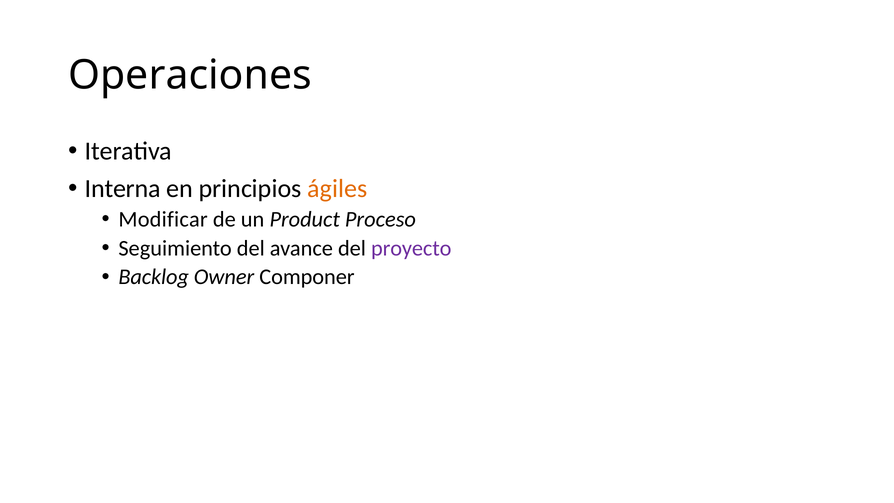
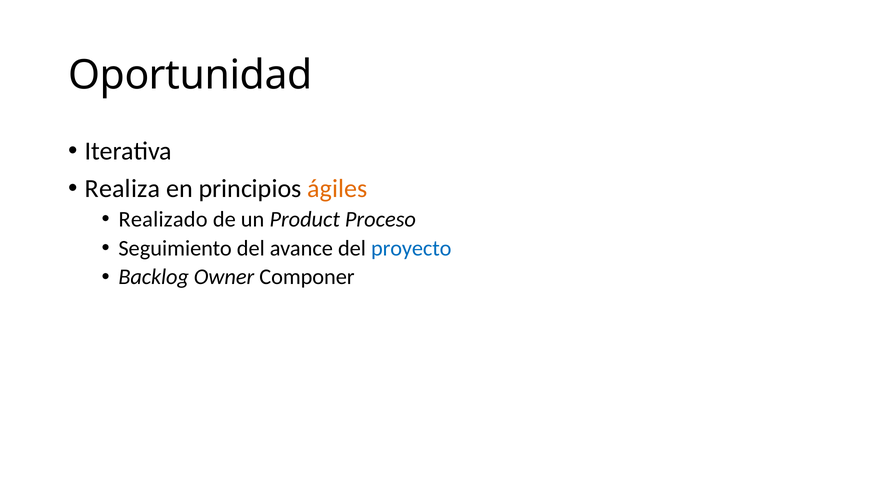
Operaciones: Operaciones -> Oportunidad
Interna: Interna -> Realiza
Modificar: Modificar -> Realizado
proyecto colour: purple -> blue
